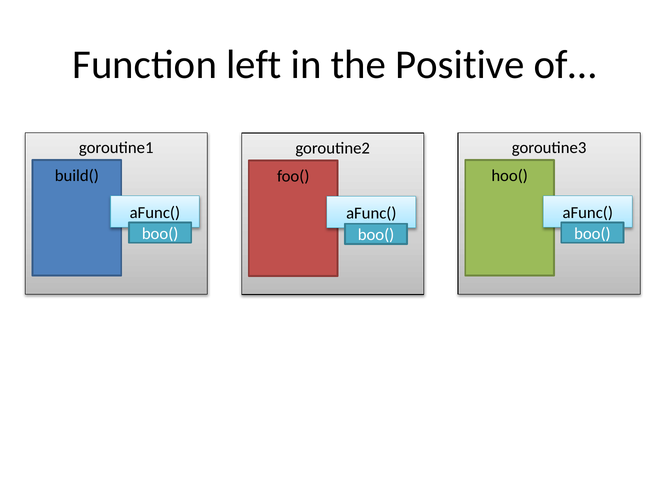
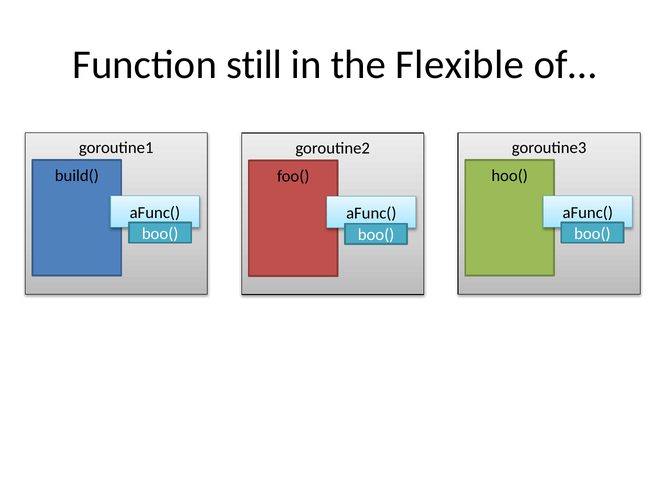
left: left -> still
Positive: Positive -> Flexible
